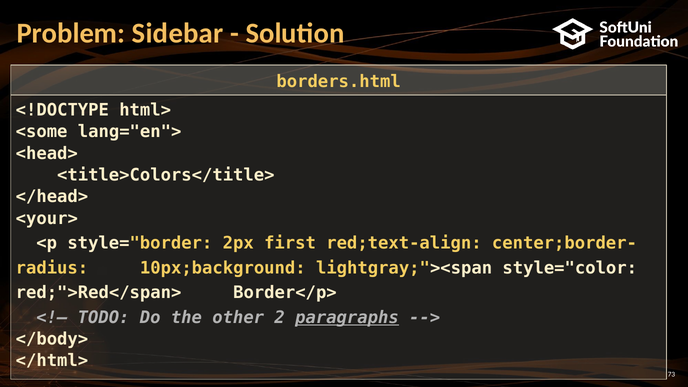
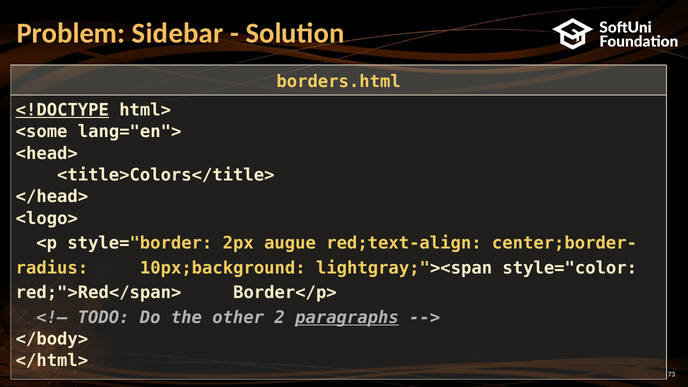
<!DOCTYPE underline: none -> present
<your>: <your> -> <logo>
first: first -> augue
